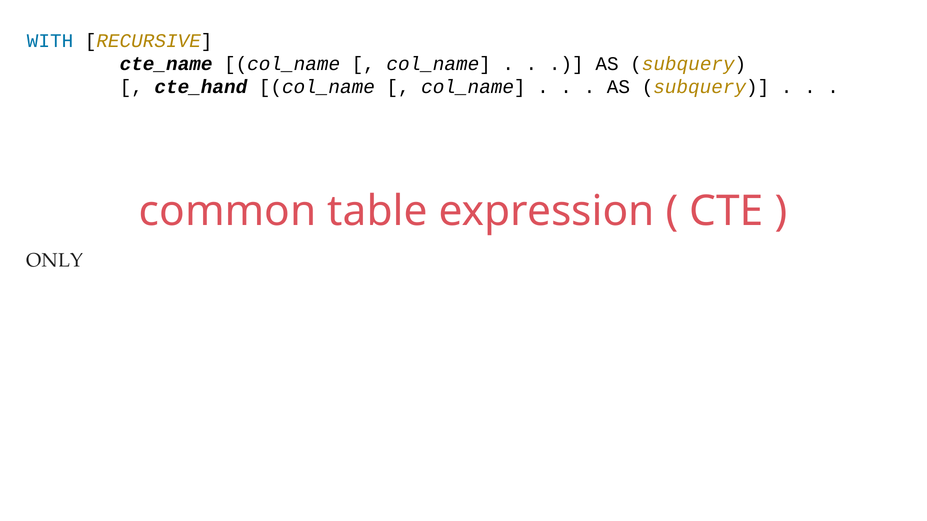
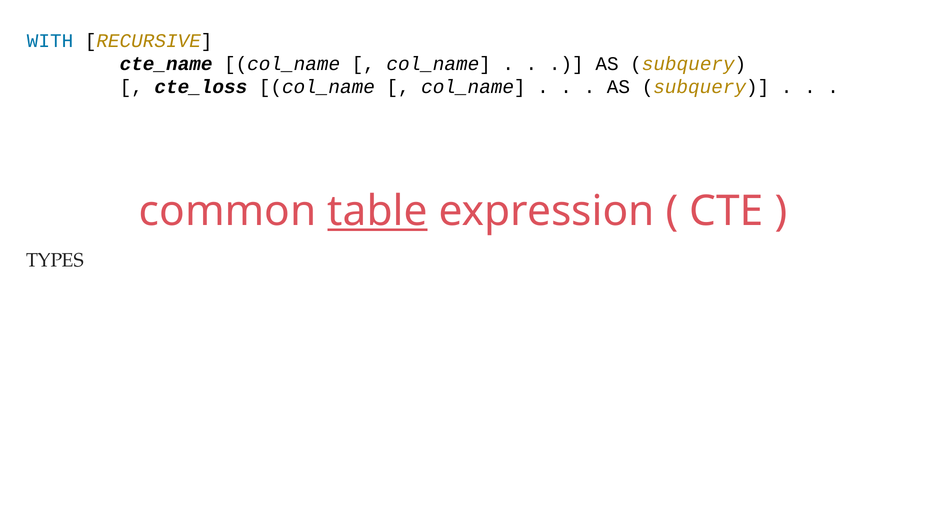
cte_hand: cte_hand -> cte_loss
table underline: none -> present
ONLY: ONLY -> TYPES
